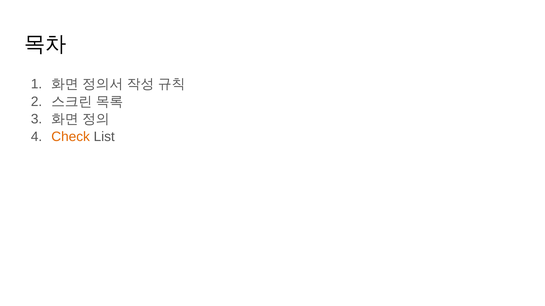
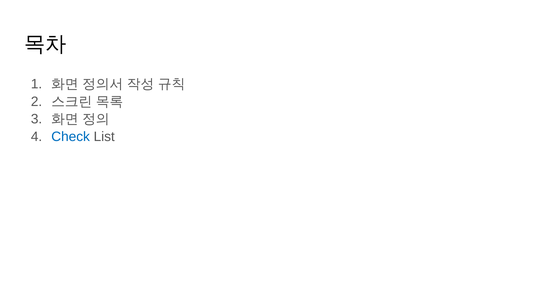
Check colour: orange -> blue
